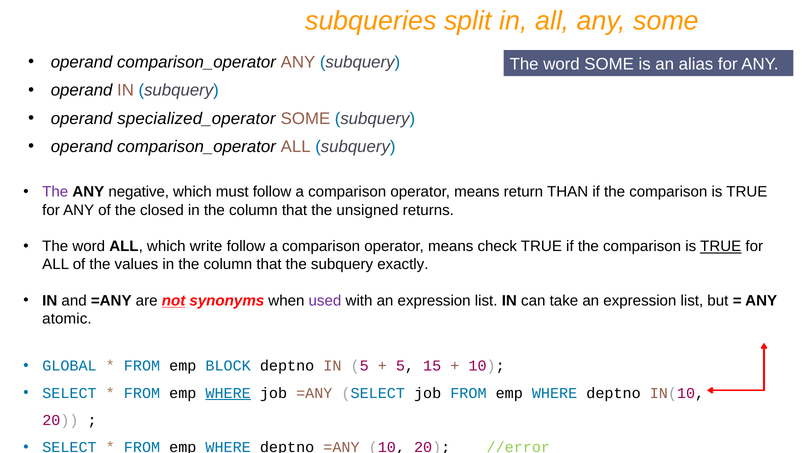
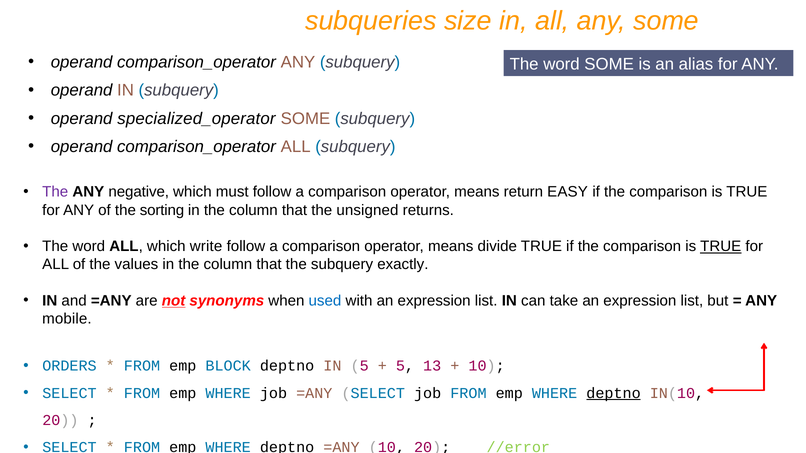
split: split -> size
THAN: THAN -> EASY
closed: closed -> sorting
check: check -> divide
used colour: purple -> blue
atomic: atomic -> mobile
GLOBAL: GLOBAL -> ORDERS
15: 15 -> 13
WHERE at (228, 393) underline: present -> none
deptno at (614, 393) underline: none -> present
